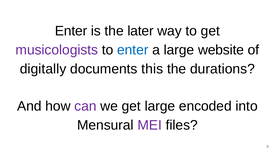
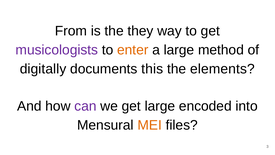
Enter at (71, 31): Enter -> From
later: later -> they
enter at (133, 50) colour: blue -> orange
website: website -> method
durations: durations -> elements
MEI colour: purple -> orange
